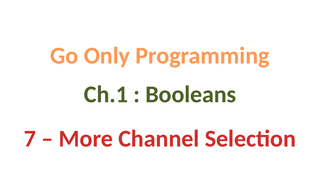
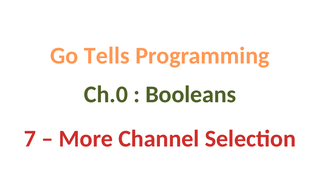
Only: Only -> Tells
Ch.1: Ch.1 -> Ch.0
